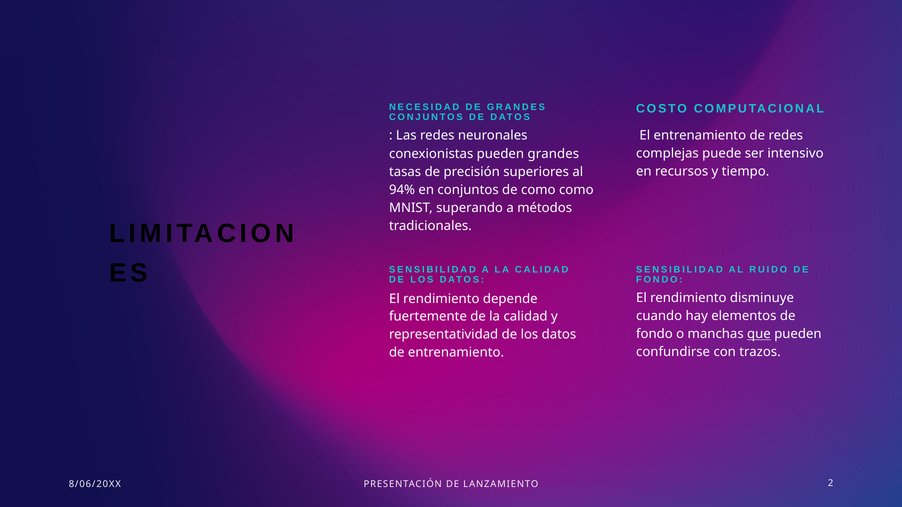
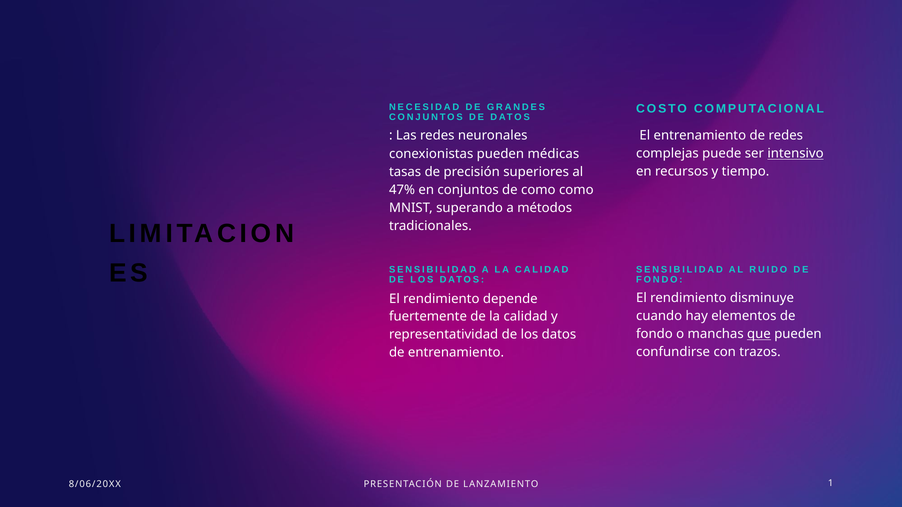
pueden grandes: grandes -> médicas
intensivo underline: none -> present
94%: 94% -> 47%
2: 2 -> 1
